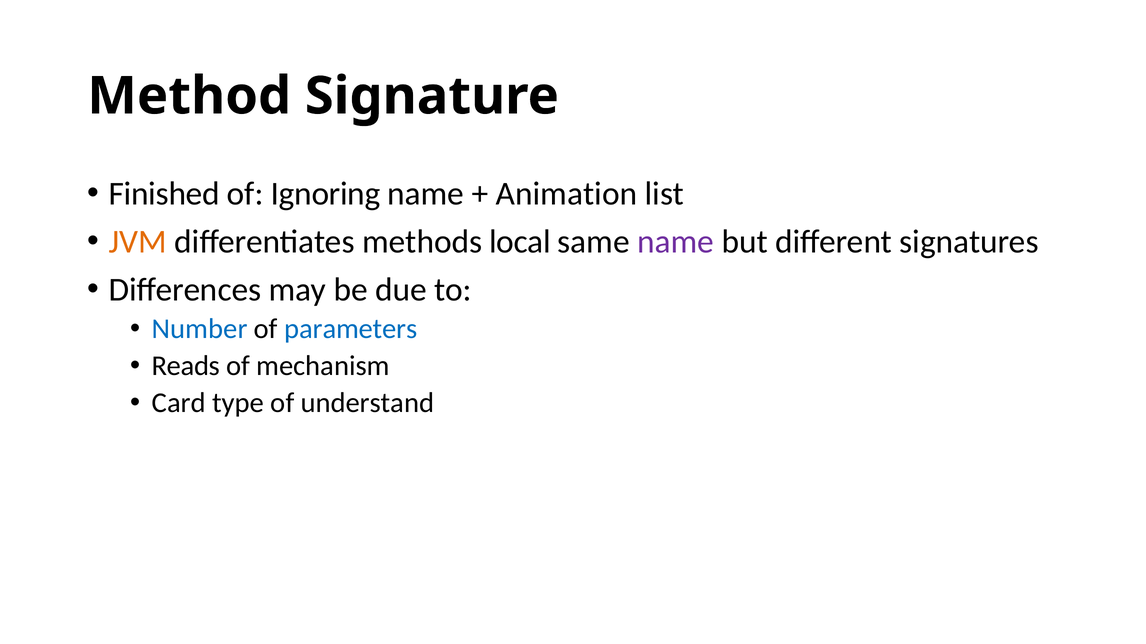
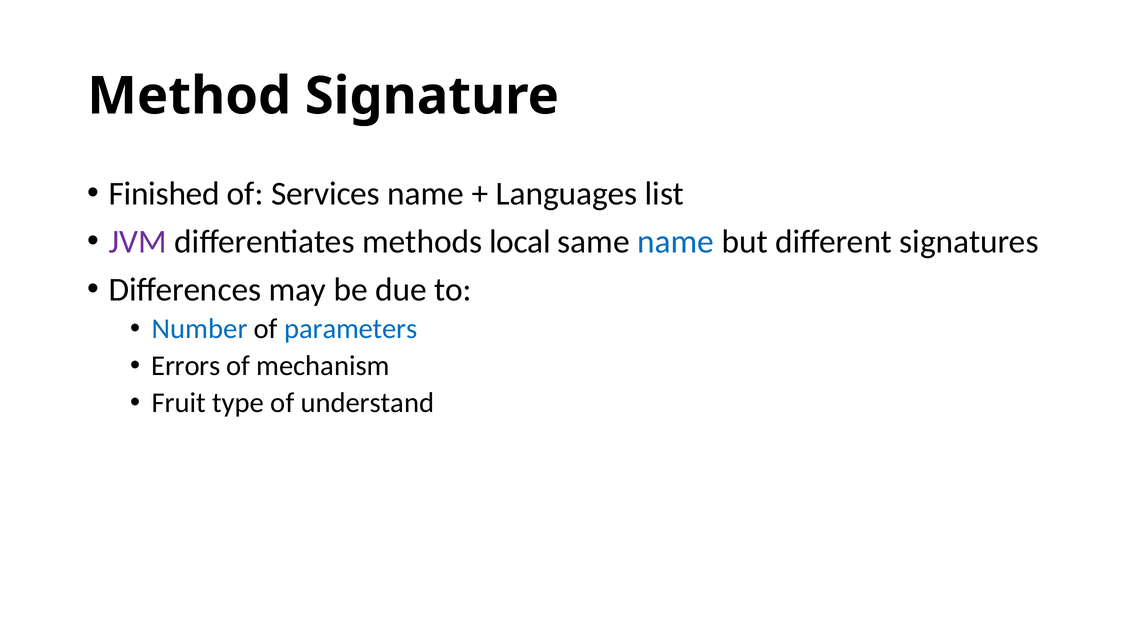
Ignoring: Ignoring -> Services
Animation: Animation -> Languages
JVM colour: orange -> purple
name at (676, 242) colour: purple -> blue
Reads: Reads -> Errors
Card: Card -> Fruit
